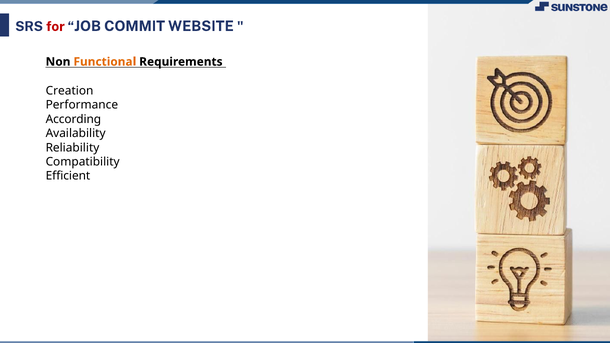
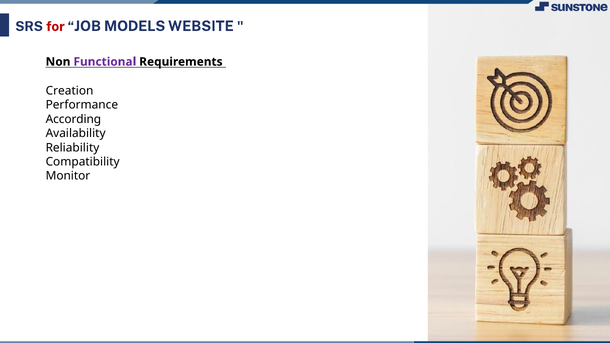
COMMIT: COMMIT -> MODELS
Functional colour: orange -> purple
Efficient: Efficient -> Monitor
